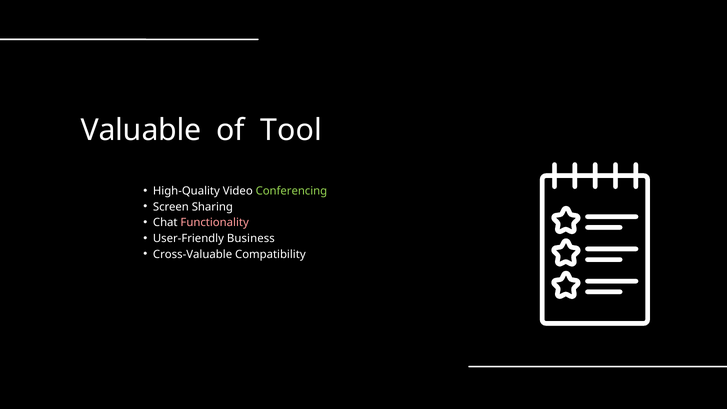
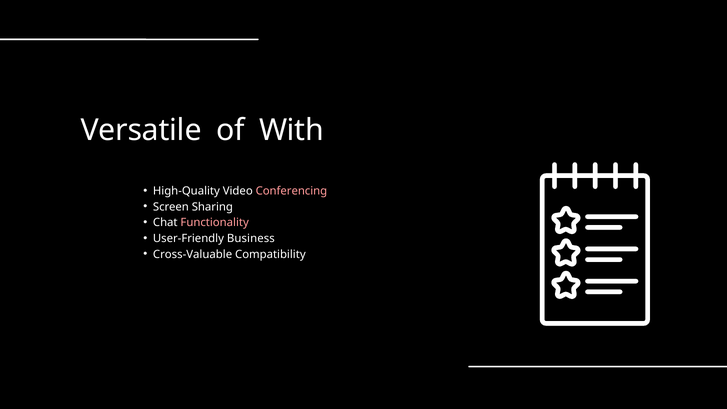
Valuable: Valuable -> Versatile
Tool: Tool -> With
Conferencing colour: light green -> pink
